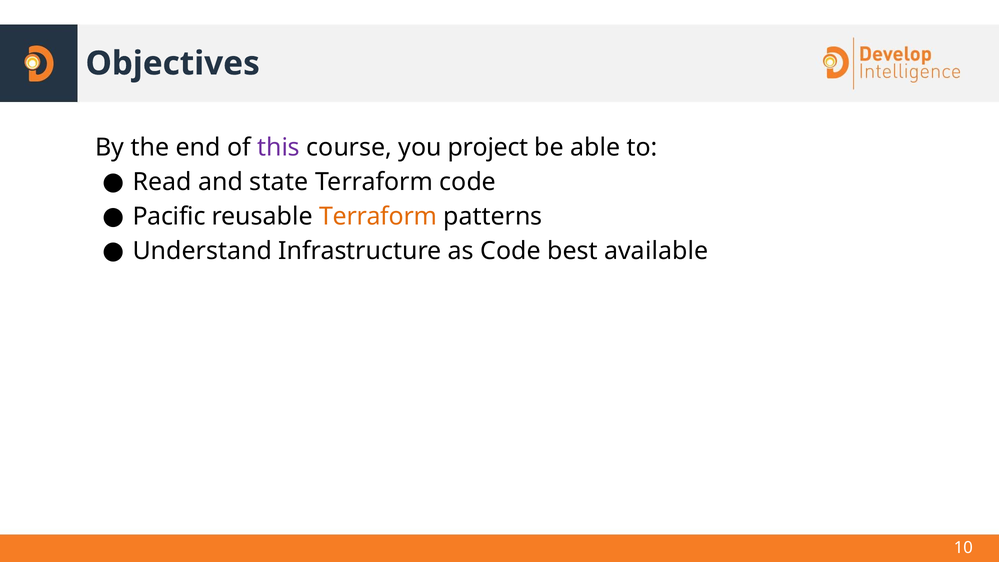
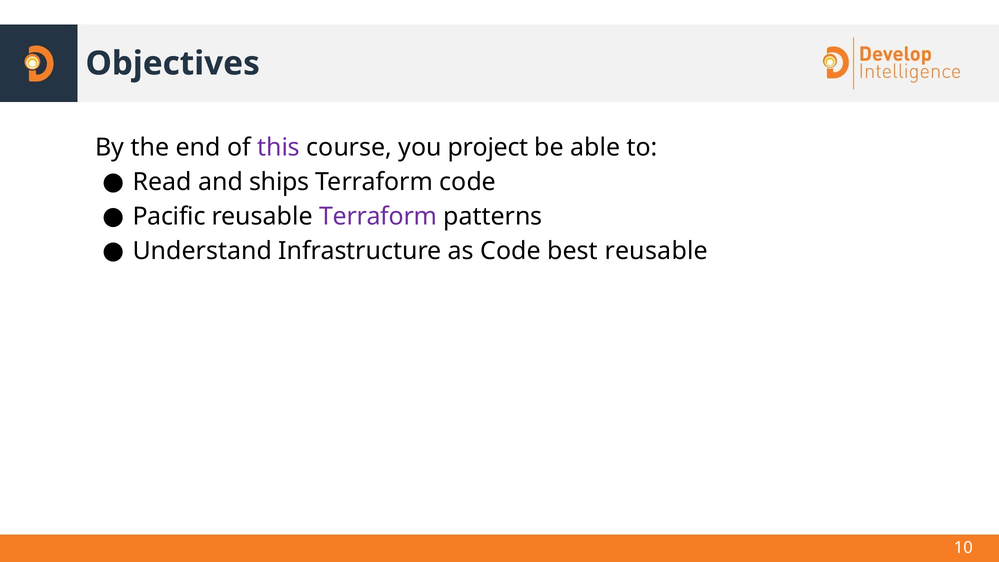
state: state -> ships
Terraform at (378, 216) colour: orange -> purple
best available: available -> reusable
